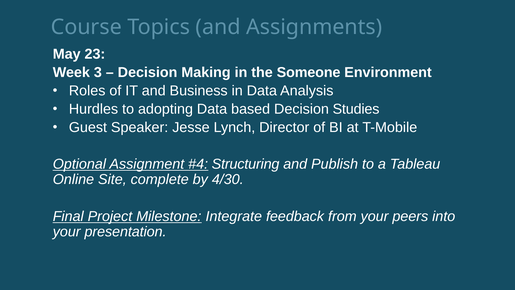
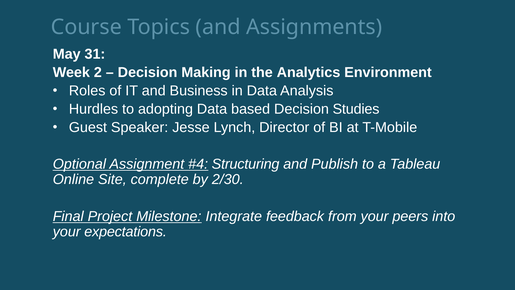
23: 23 -> 31
3: 3 -> 2
Someone: Someone -> Analytics
4/30: 4/30 -> 2/30
presentation: presentation -> expectations
